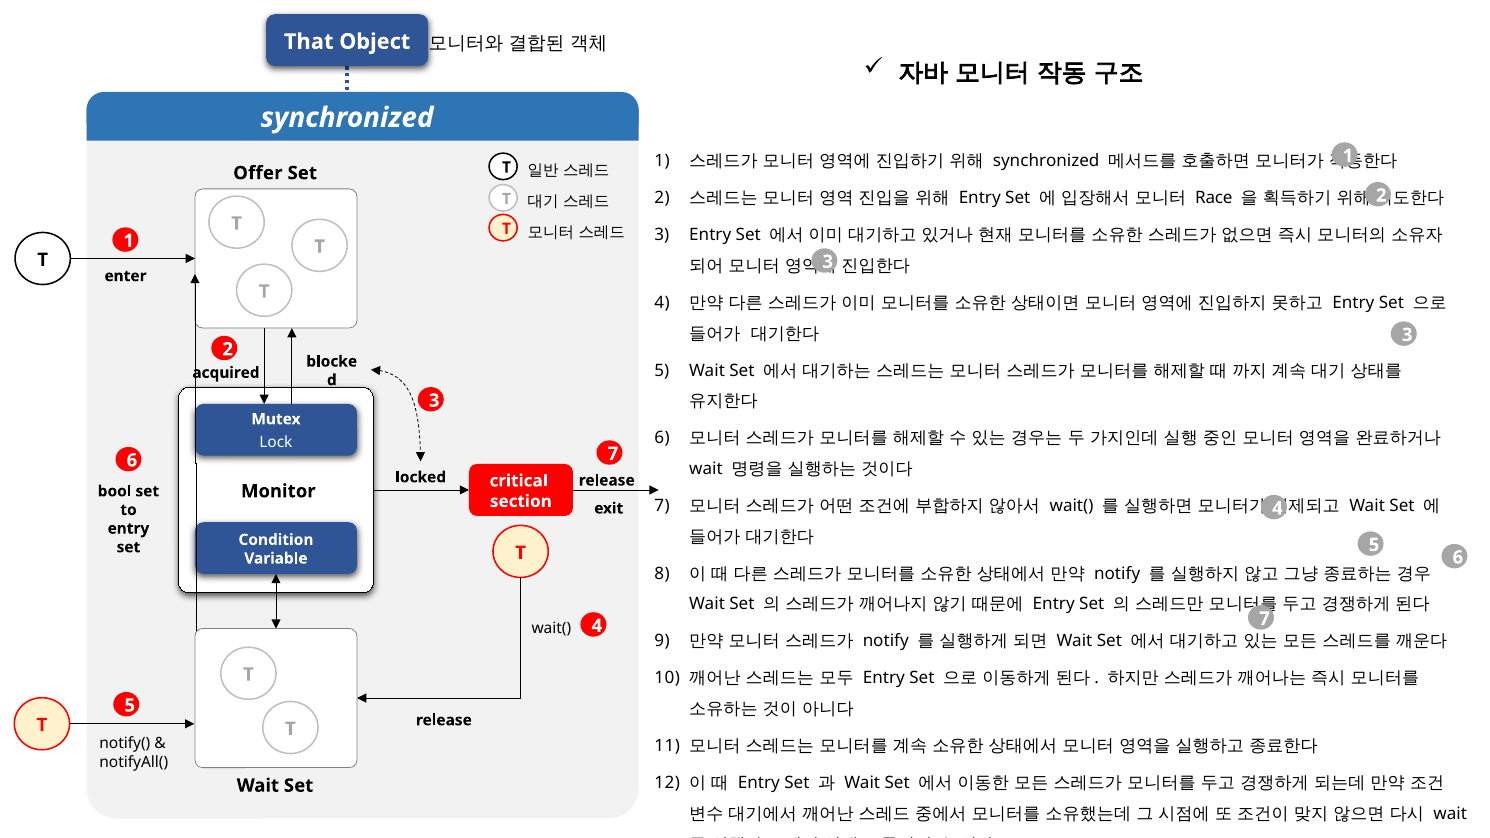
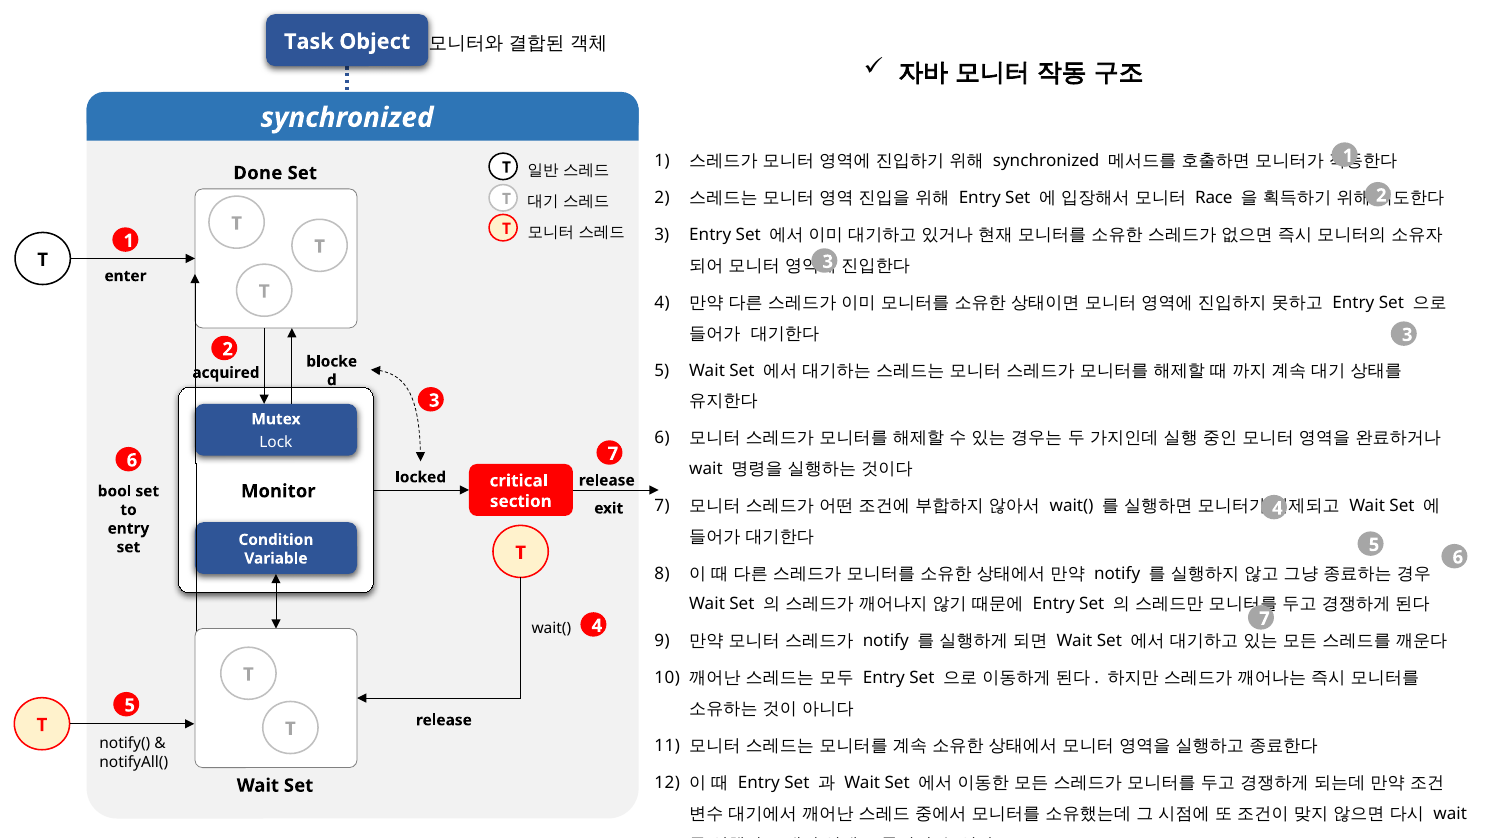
That: That -> Task
Offer: Offer -> Done
